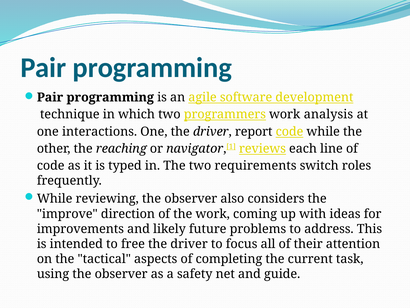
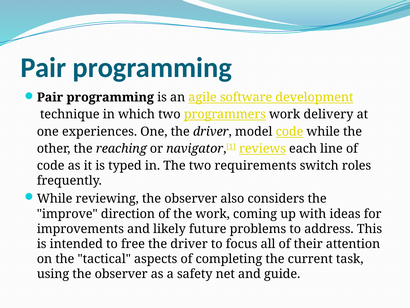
analysis: analysis -> delivery
interactions: interactions -> experiences
report: report -> model
